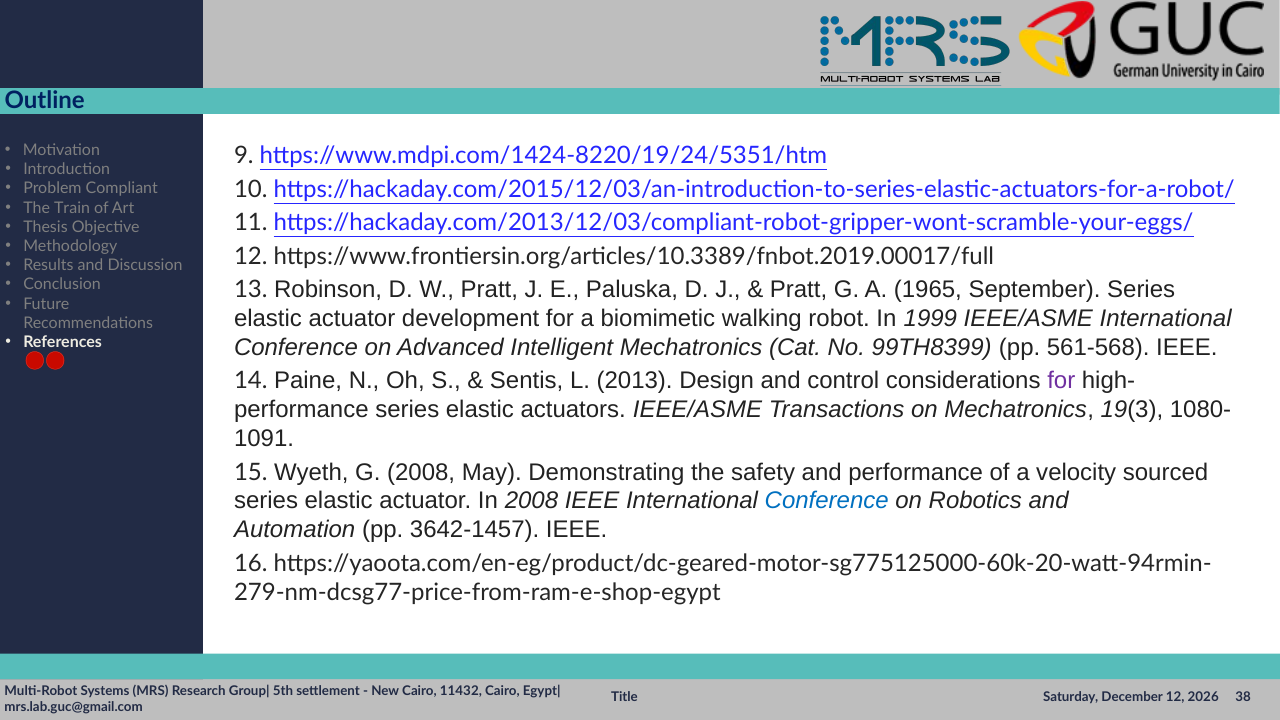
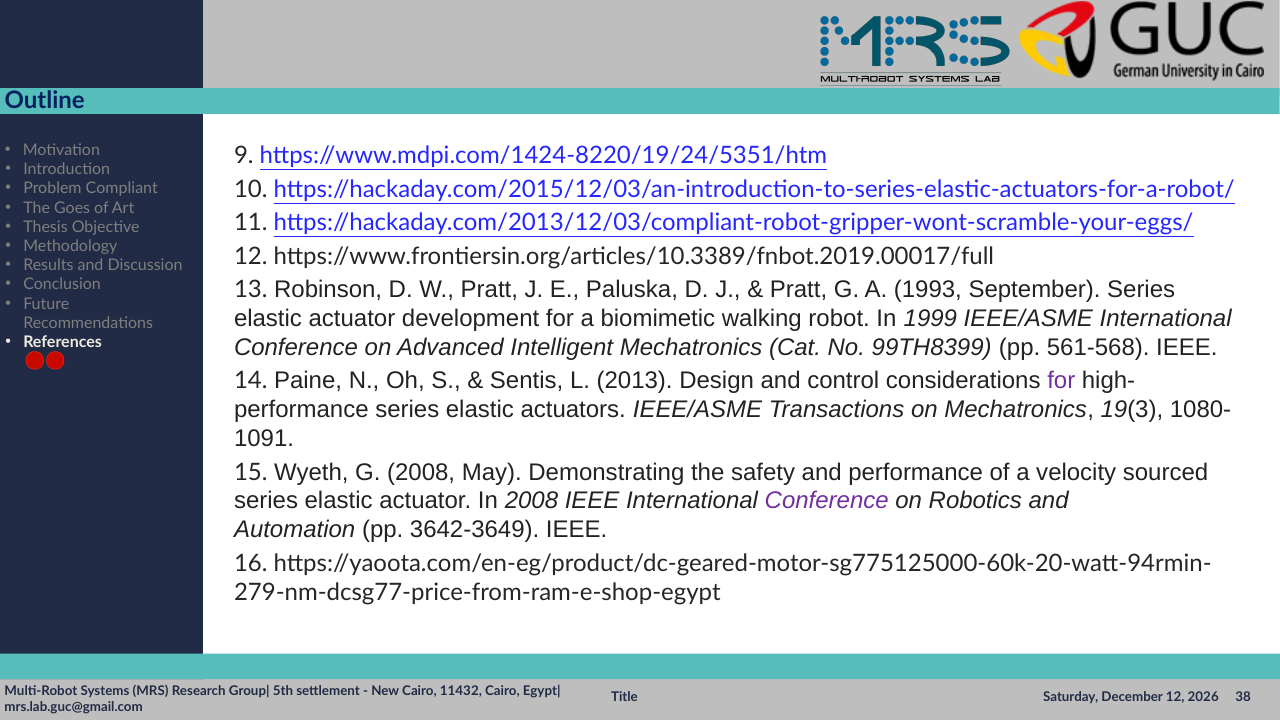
Train: Train -> Goes
1965: 1965 -> 1993
Conference at (827, 501) colour: blue -> purple
3642-1457: 3642-1457 -> 3642-3649
